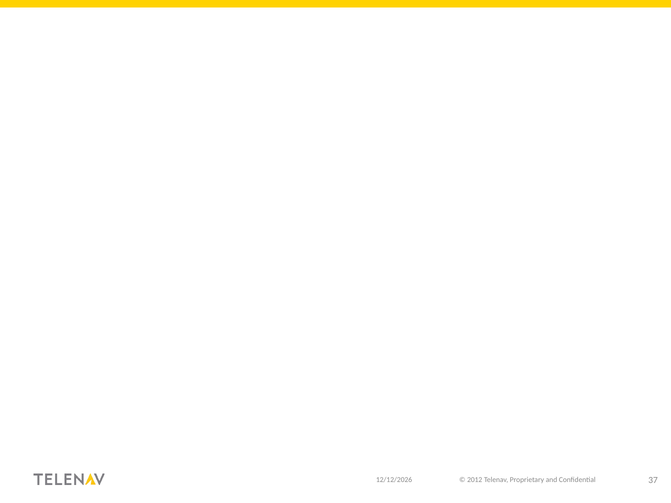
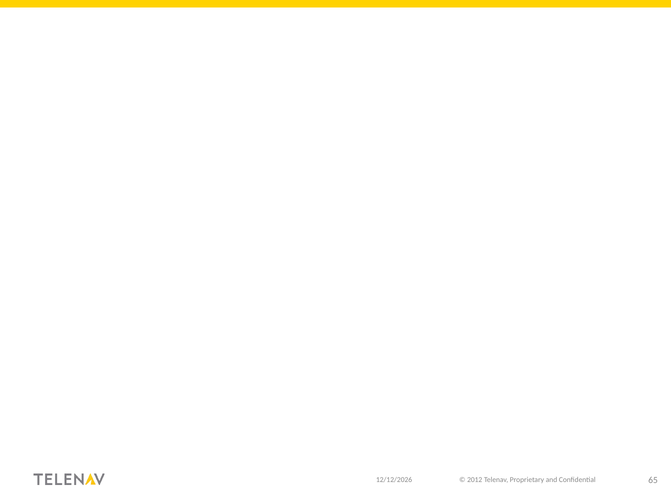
37: 37 -> 65
